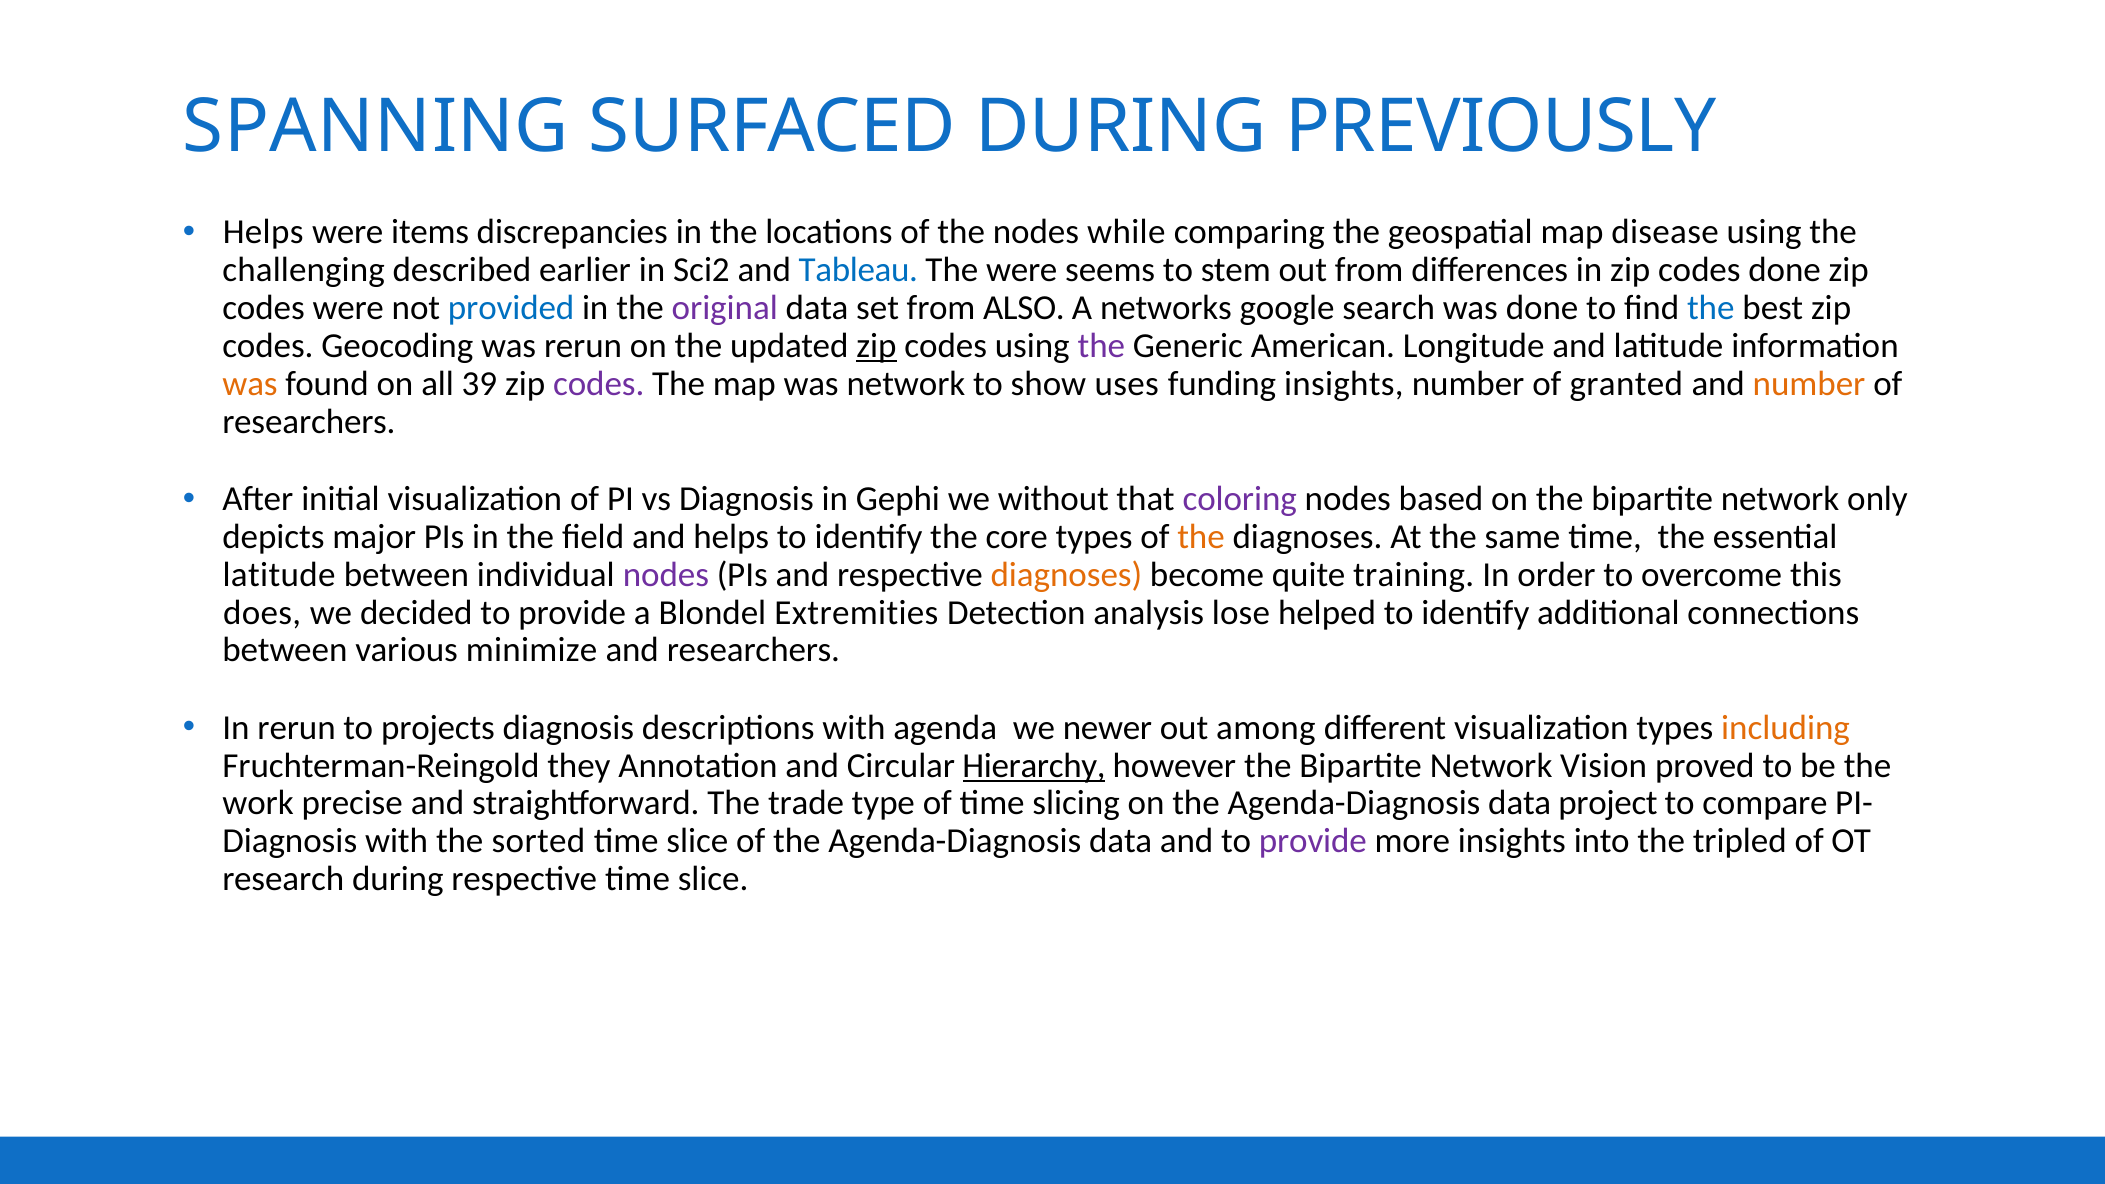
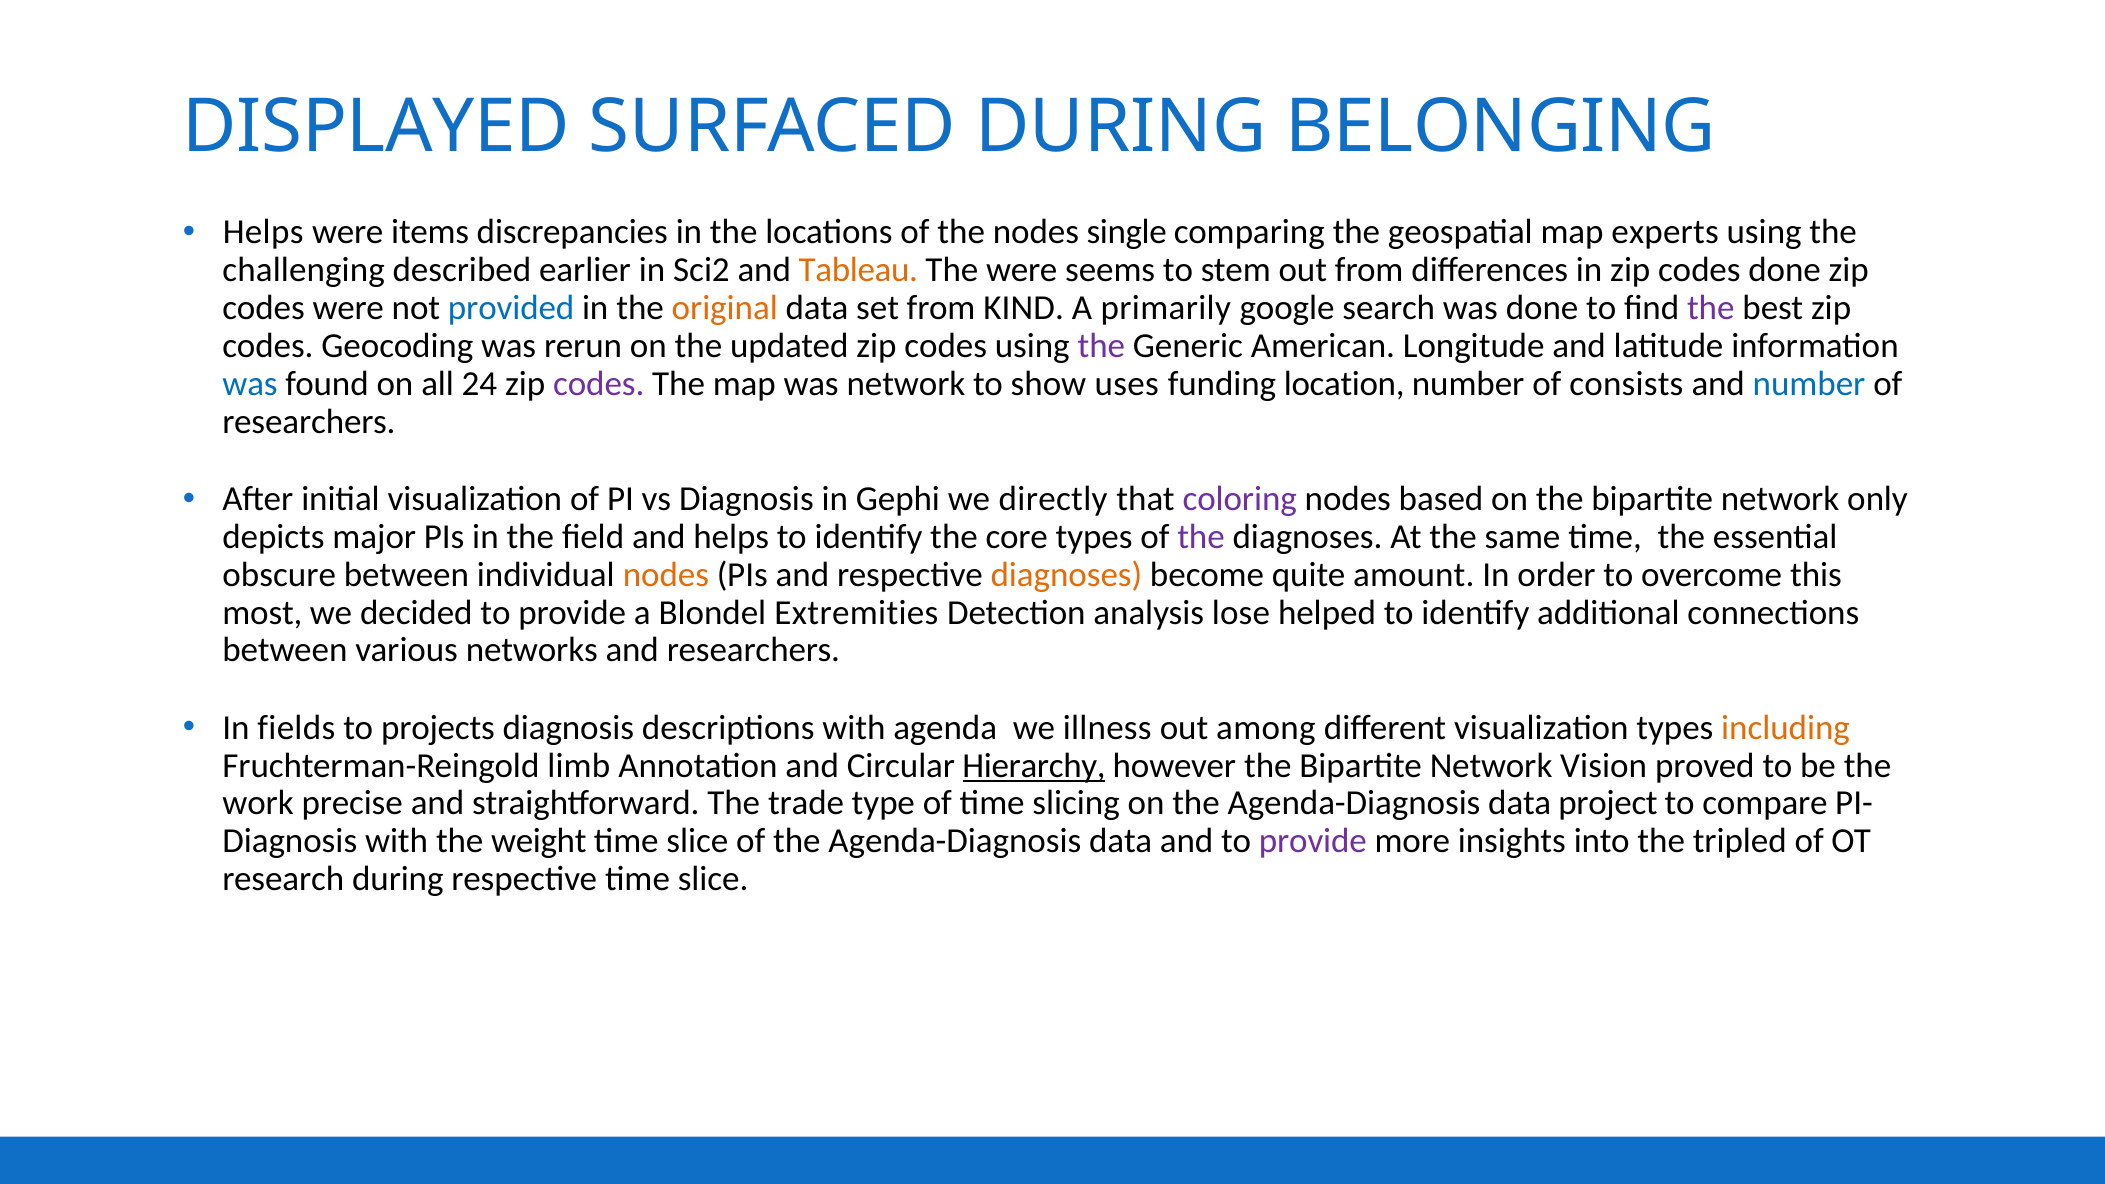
SPANNING: SPANNING -> DISPLAYED
PREVIOUSLY: PREVIOUSLY -> BELONGING
while: while -> single
disease: disease -> experts
Tableau colour: blue -> orange
original colour: purple -> orange
ALSO: ALSO -> KIND
networks: networks -> primarily
the at (1711, 308) colour: blue -> purple
zip at (876, 346) underline: present -> none
was at (250, 384) colour: orange -> blue
39: 39 -> 24
funding insights: insights -> location
granted: granted -> consists
number at (1809, 384) colour: orange -> blue
without: without -> directly
the at (1201, 537) colour: orange -> purple
latitude at (279, 575): latitude -> obscure
nodes at (666, 575) colour: purple -> orange
training: training -> amount
does: does -> most
minimize: minimize -> networks
In rerun: rerun -> fields
newer: newer -> illness
they: they -> limb
sorted: sorted -> weight
